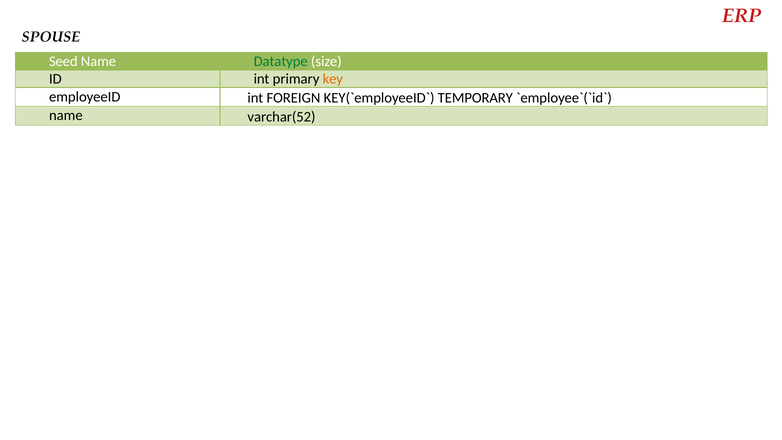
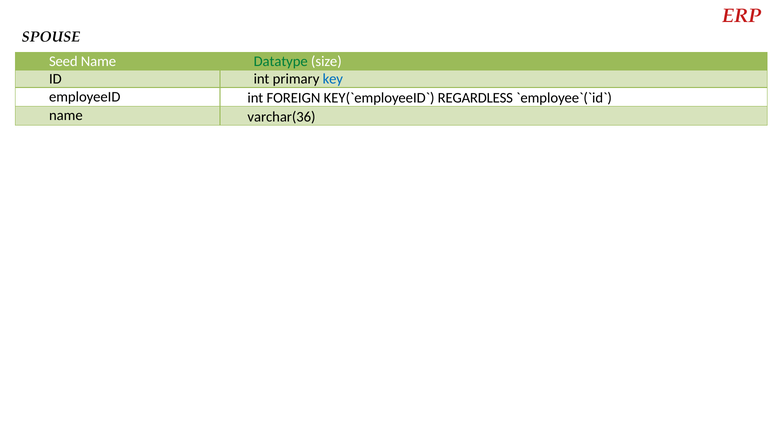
key colour: orange -> blue
TEMPORARY: TEMPORARY -> REGARDLESS
varchar(52: varchar(52 -> varchar(36
